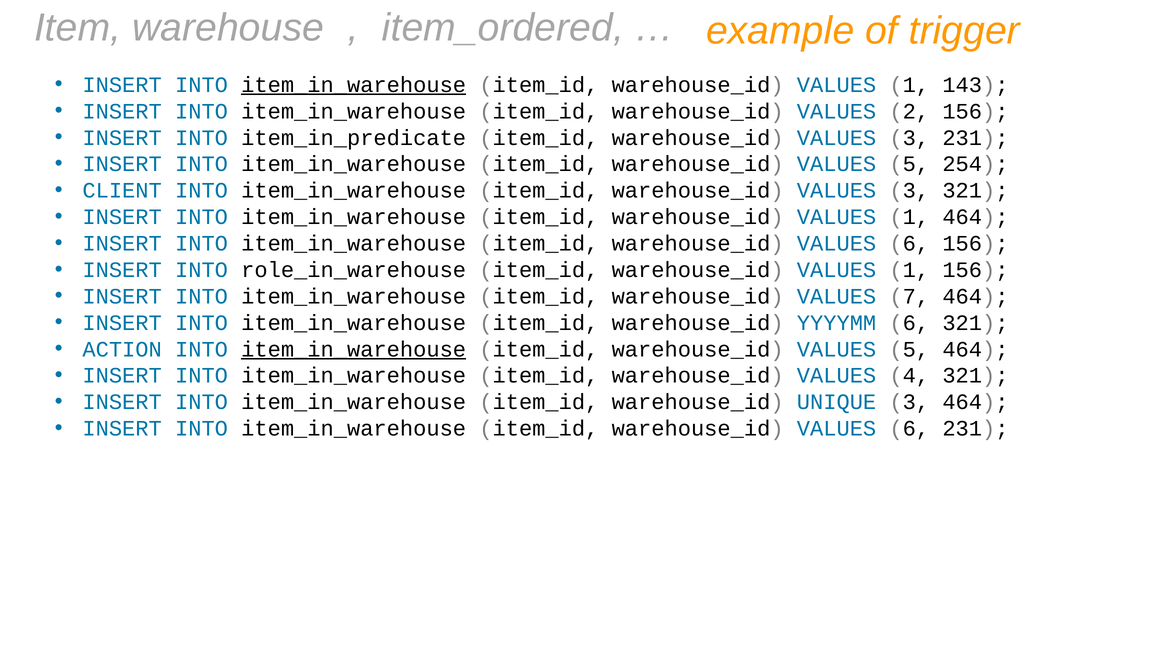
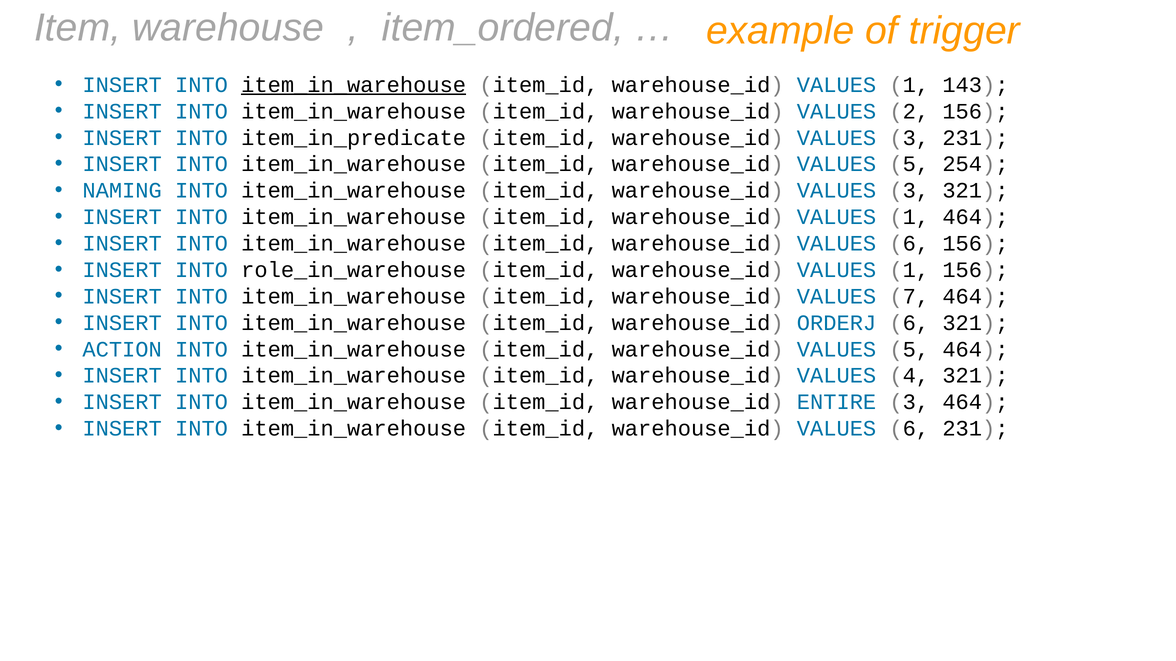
CLIENT: CLIENT -> NAMING
YYYYMM: YYYYMM -> ORDERJ
item_in_warehouse at (354, 350) underline: present -> none
UNIQUE: UNIQUE -> ENTIRE
